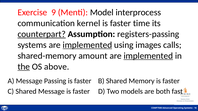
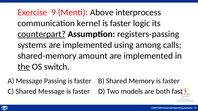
Model: Model -> Above
time: time -> logic
implemented at (87, 45) underline: present -> none
images: images -> among
implemented at (148, 56) underline: present -> none
above: above -> switch
